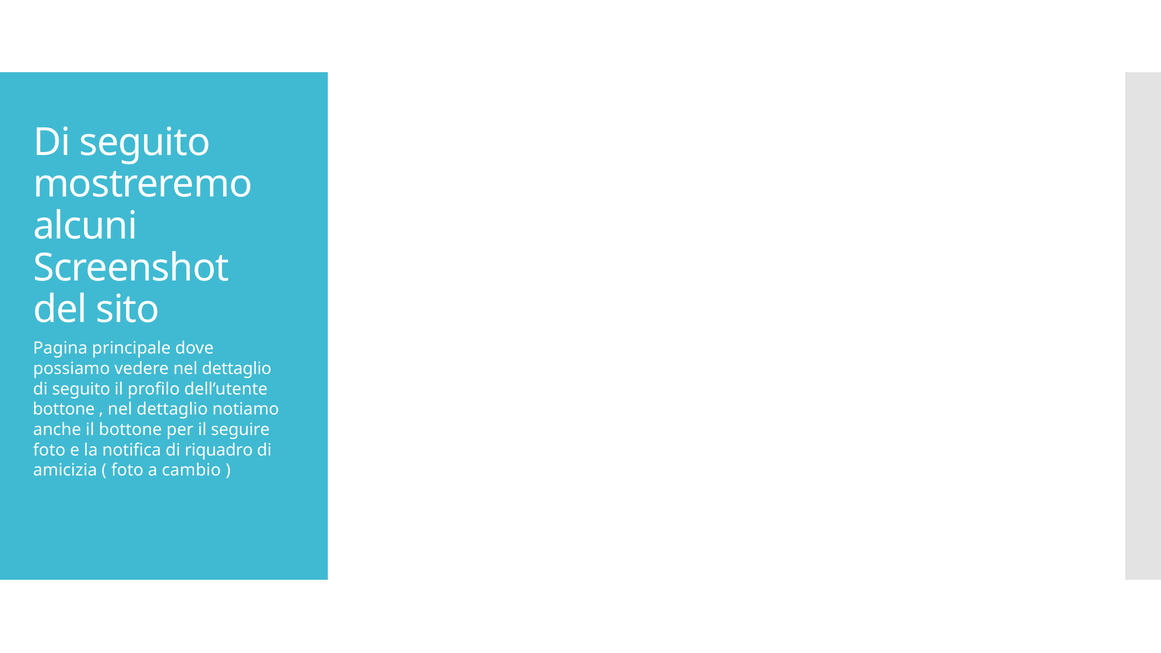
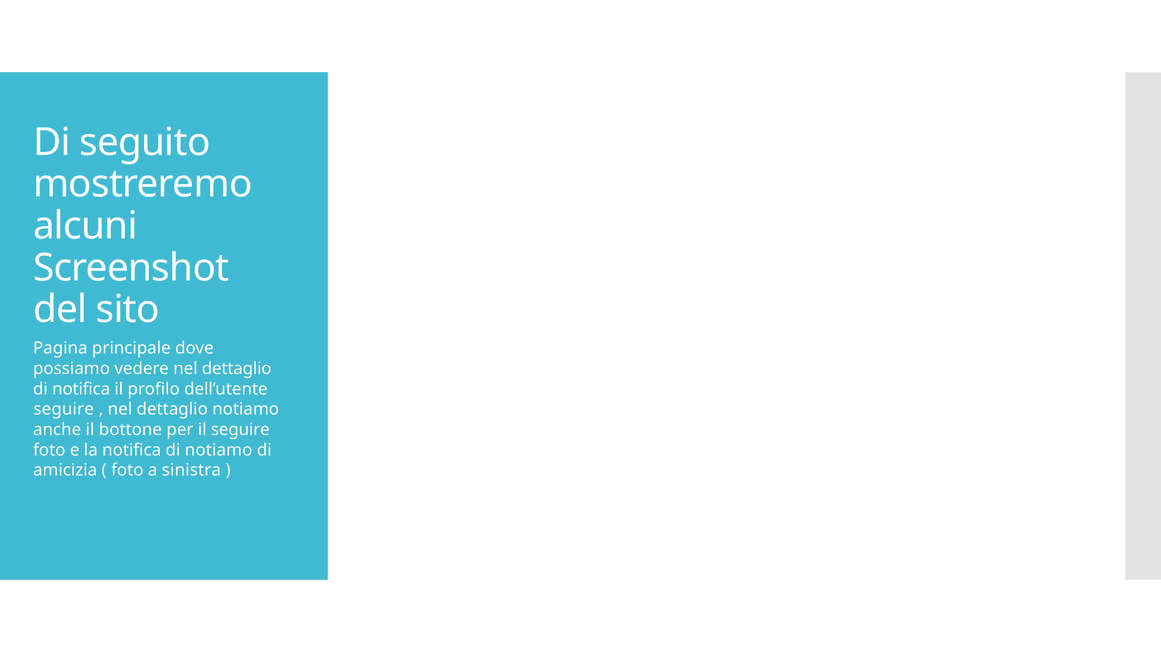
seguito at (81, 389): seguito -> notifica
bottone at (64, 409): bottone -> seguire
di riquadro: riquadro -> notiamo
cambio: cambio -> sinistra
